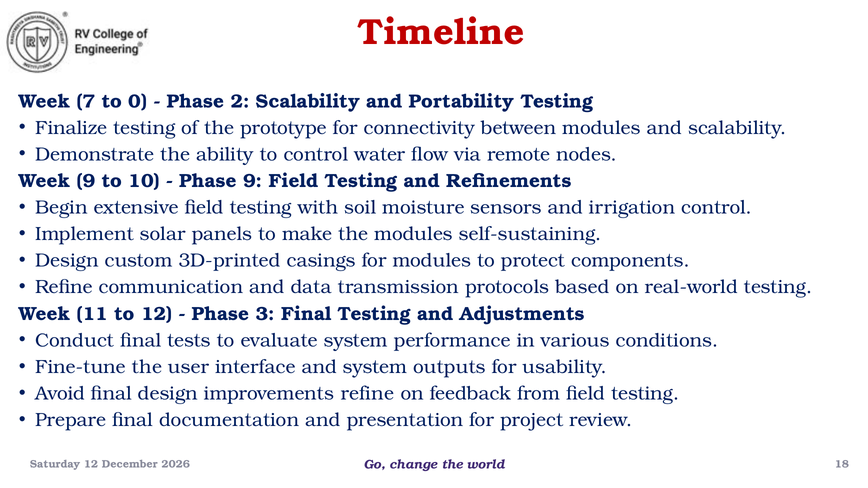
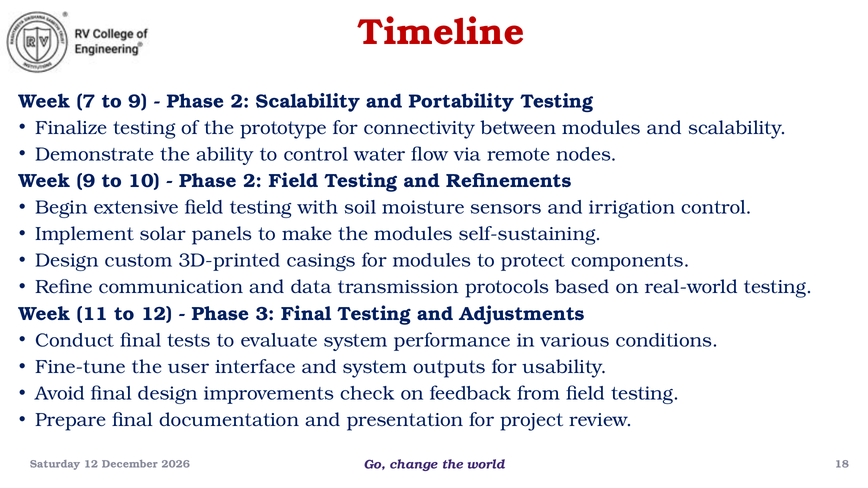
to 0: 0 -> 9
9 at (253, 181): 9 -> 2
improvements refine: refine -> check
